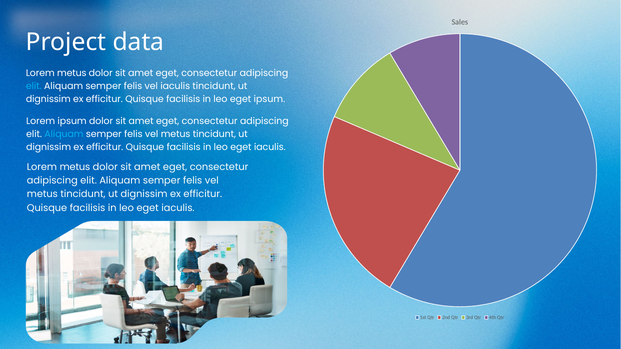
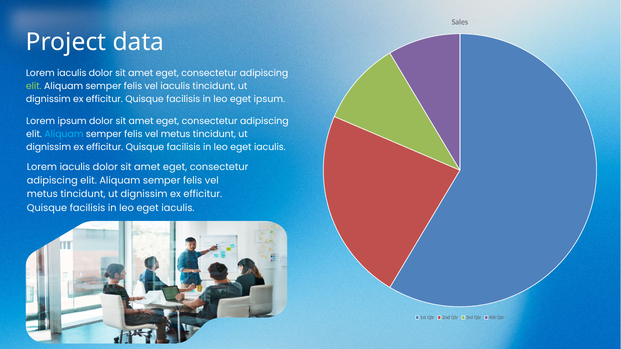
metus at (72, 73): metus -> iaculis
elit at (34, 86) colour: light blue -> light green
metus at (75, 167): metus -> iaculis
